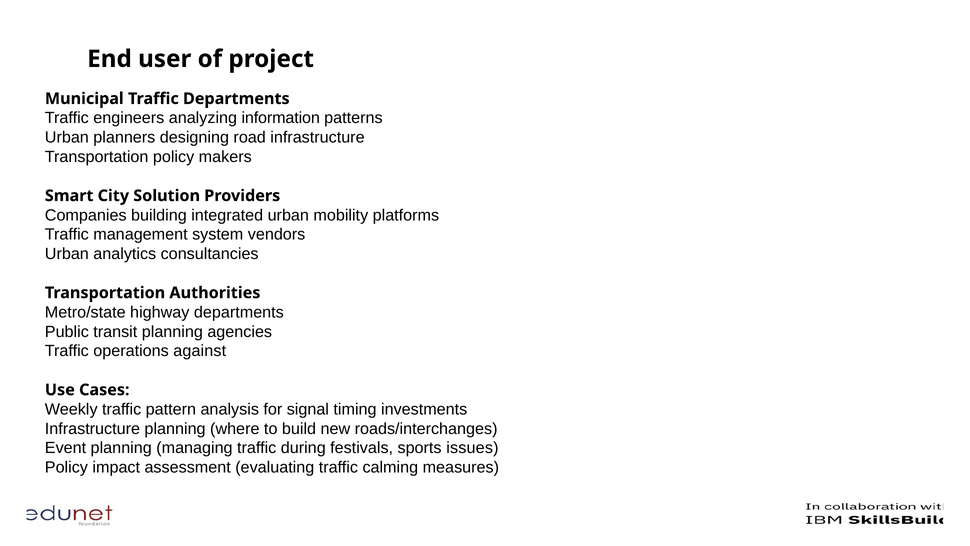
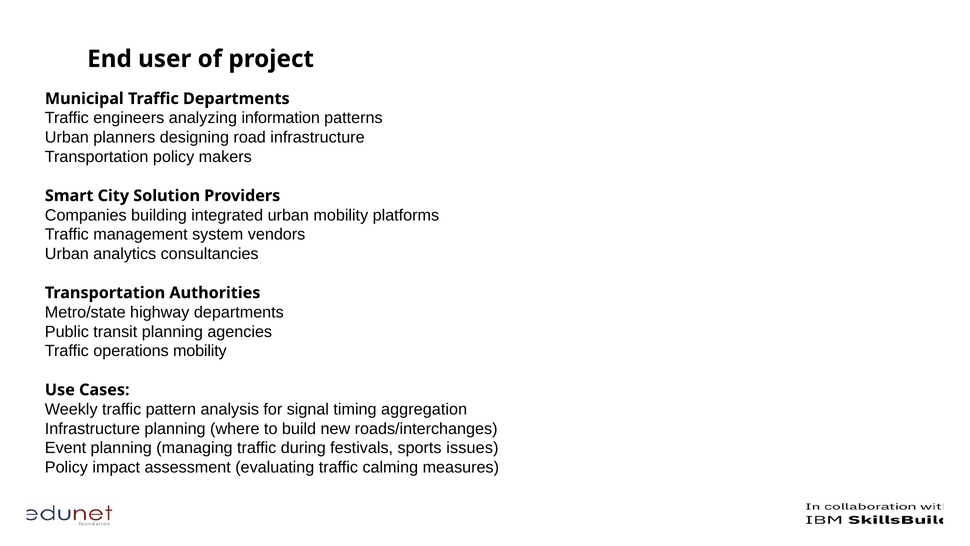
operations against: against -> mobility
investments: investments -> aggregation
